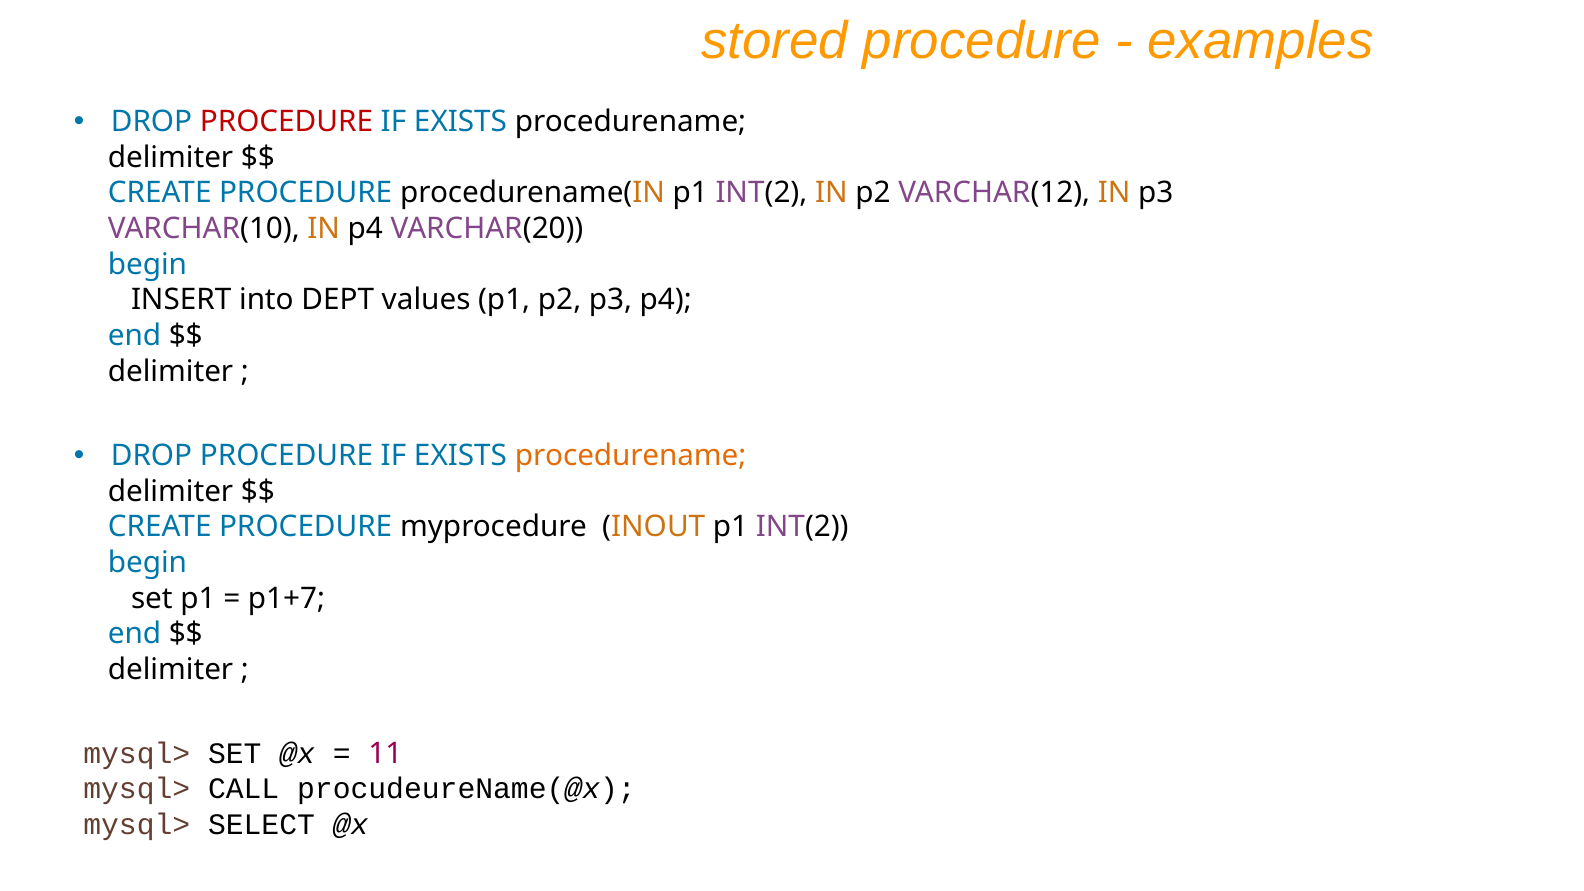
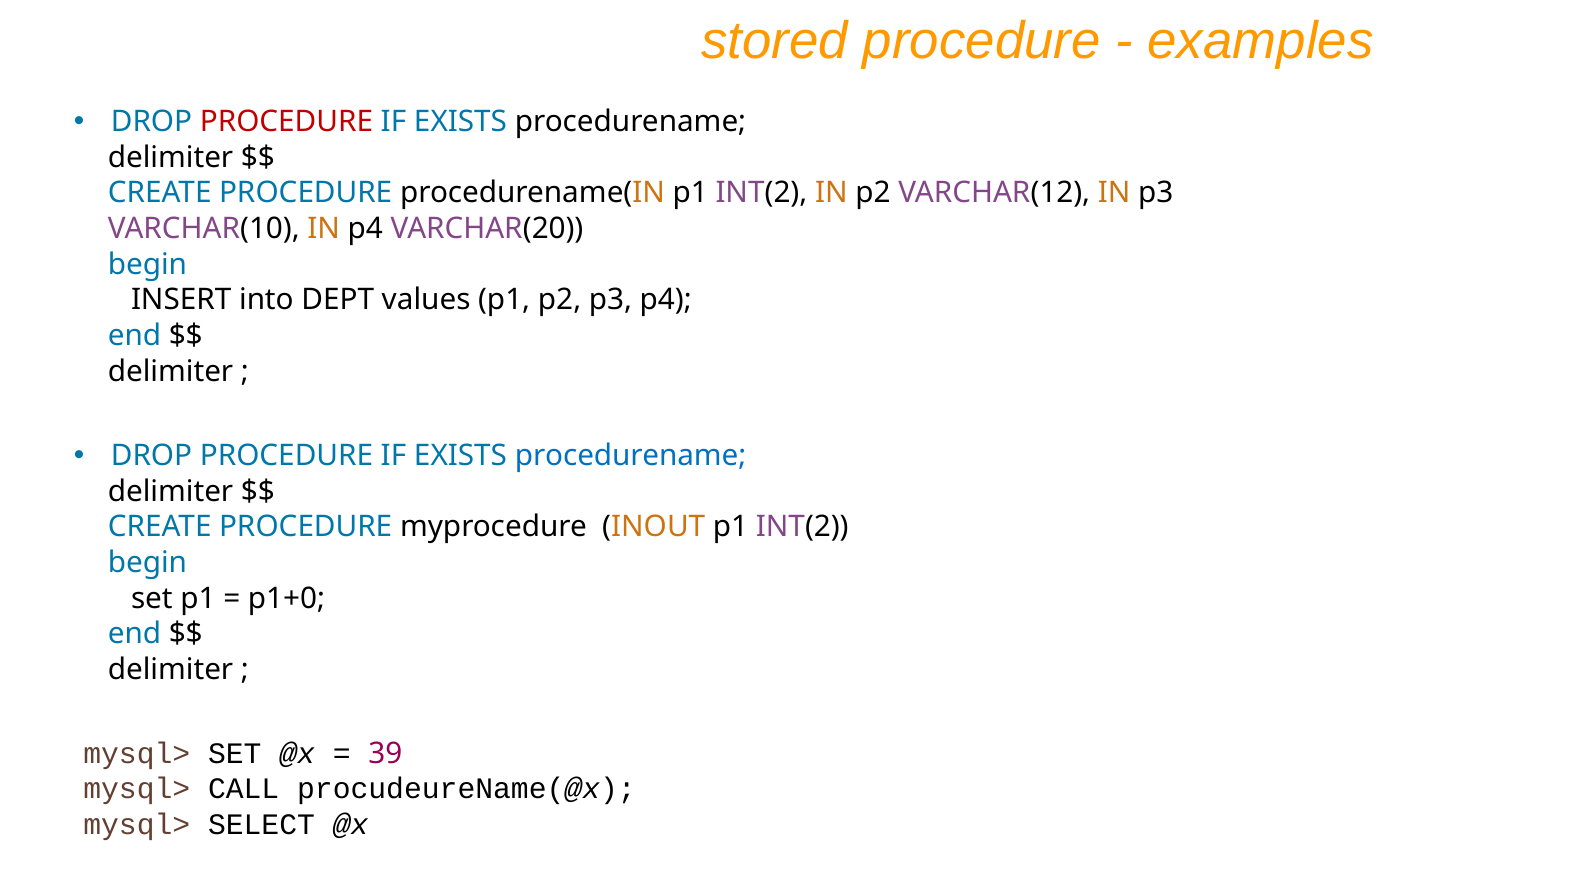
procedurename at (631, 456) colour: orange -> blue
p1+7: p1+7 -> p1+0
11: 11 -> 39
